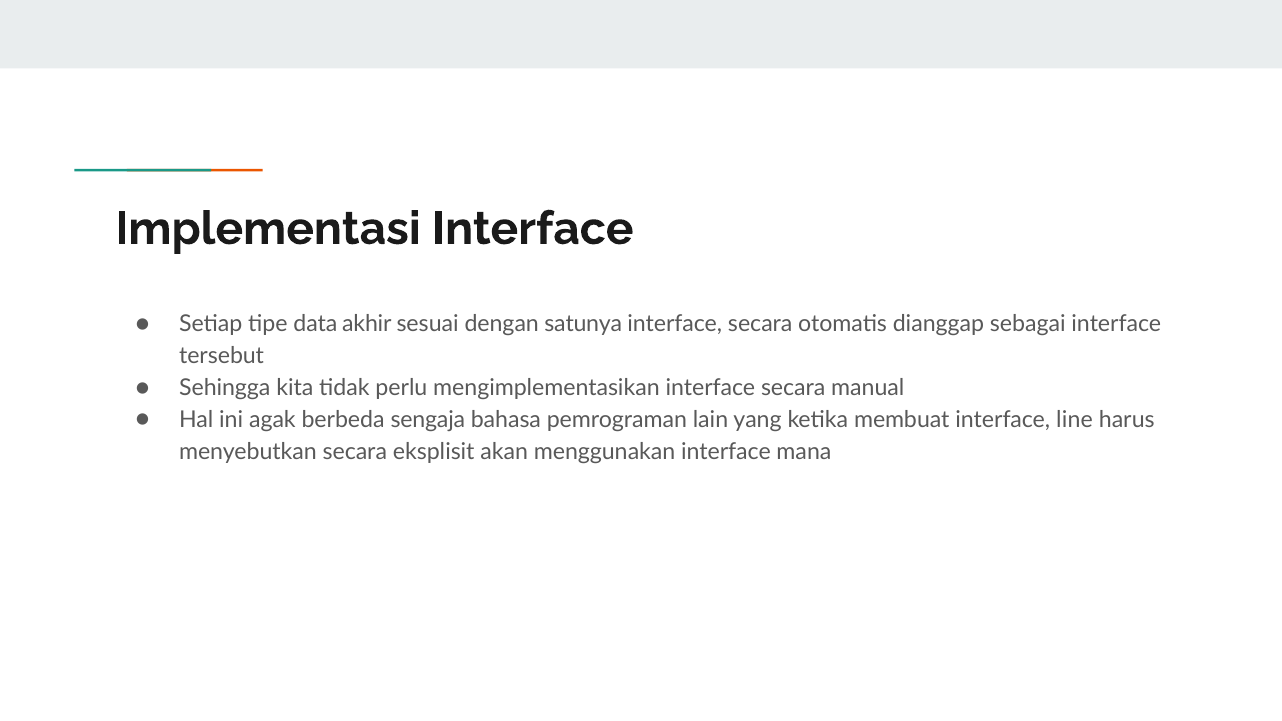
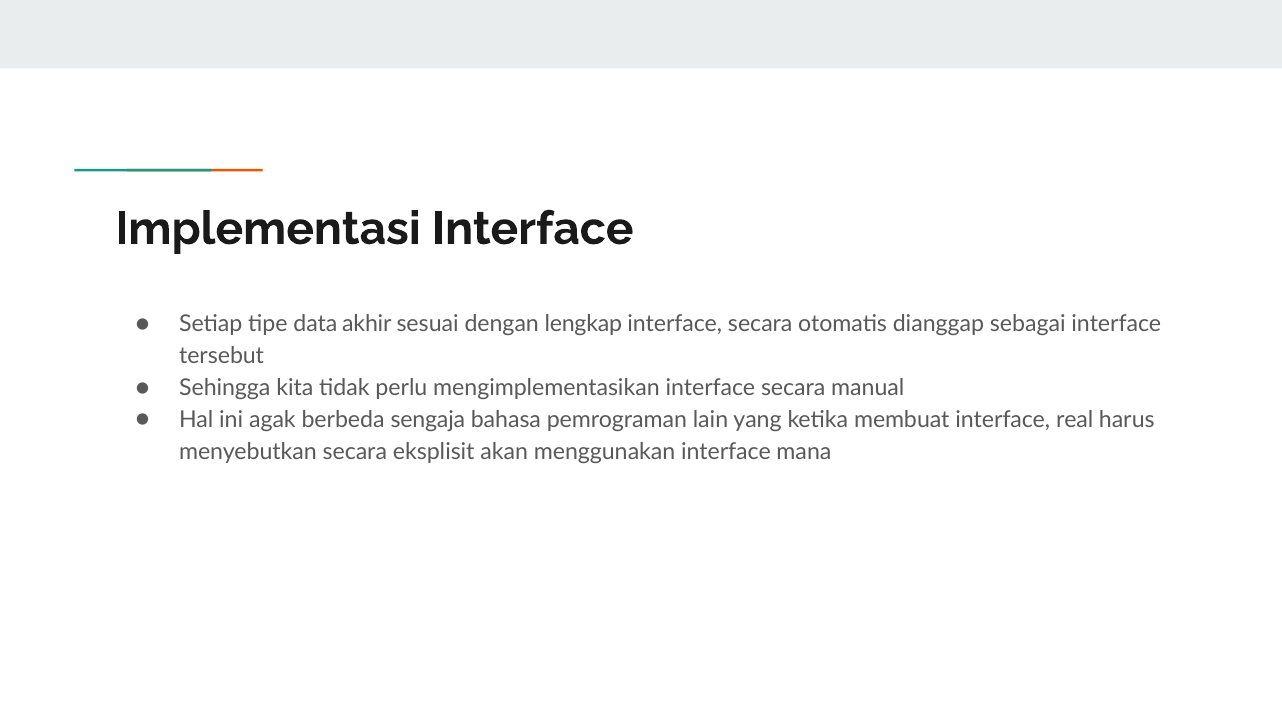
satunya: satunya -> lengkap
line: line -> real
